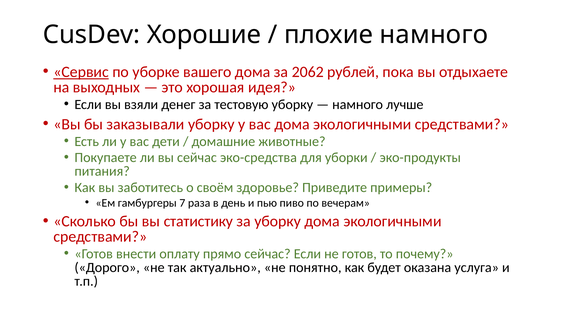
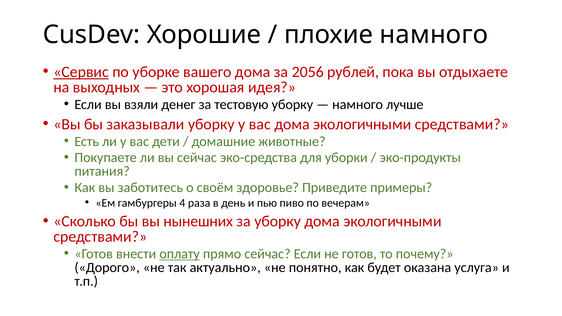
2062: 2062 -> 2056
7: 7 -> 4
статистику: статистику -> нынешних
оплату underline: none -> present
